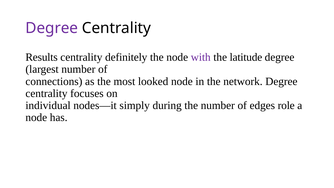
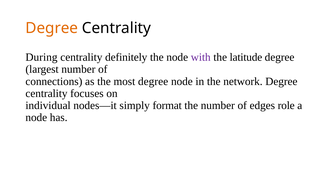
Degree at (52, 28) colour: purple -> orange
Results: Results -> During
most looked: looked -> degree
during: during -> format
